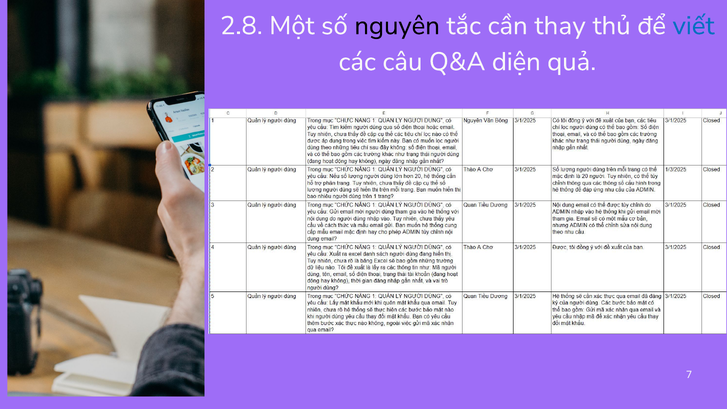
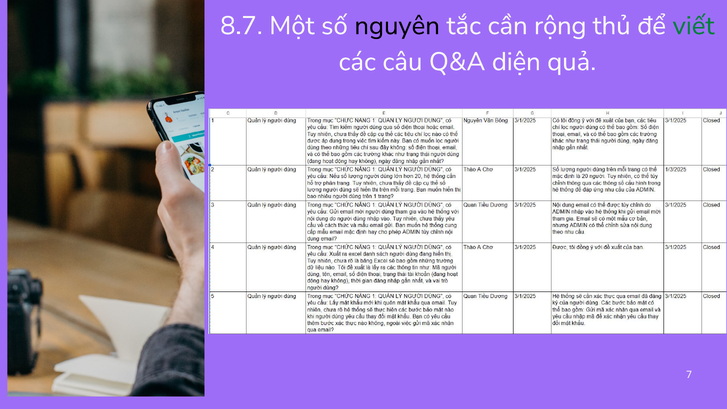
2.8: 2.8 -> 8.7
thay: thay -> rộng
viết colour: blue -> green
